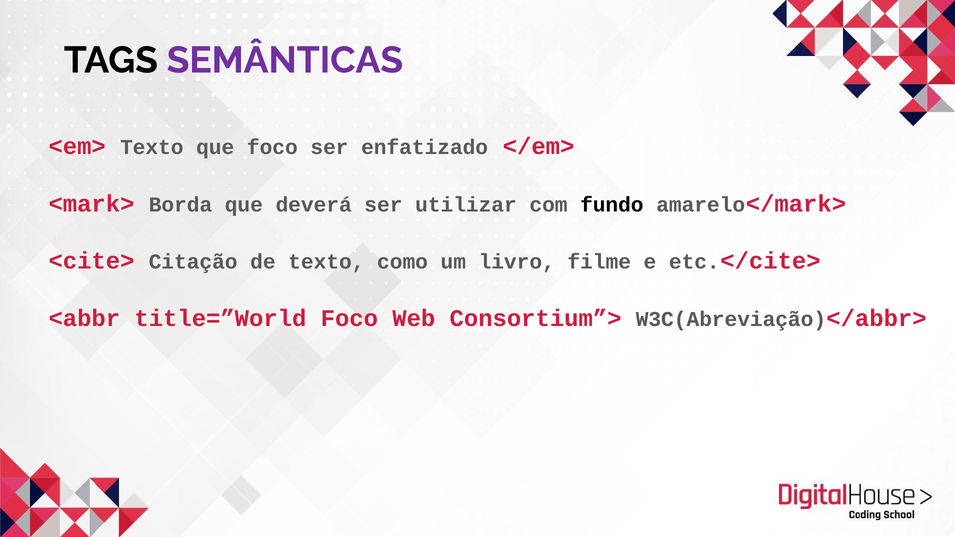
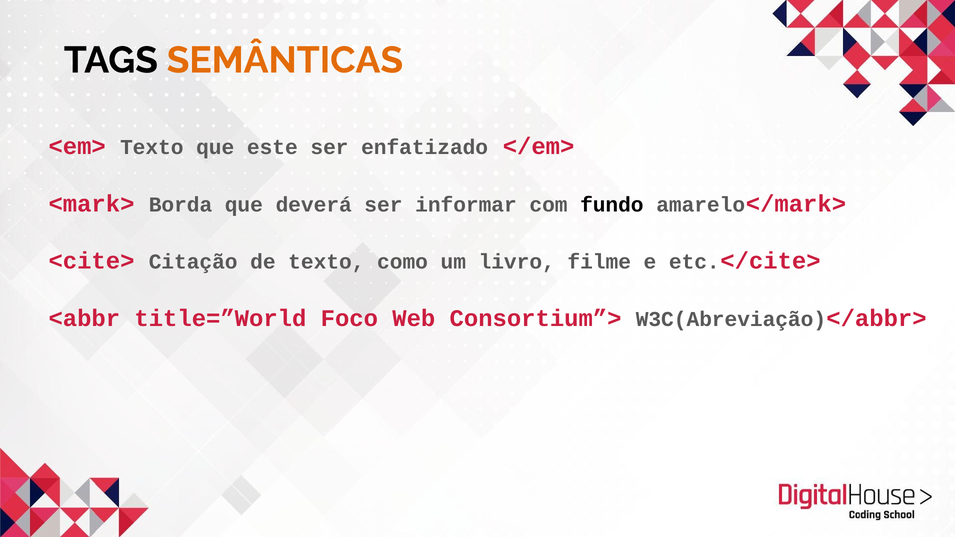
SEMÂNTICAS colour: purple -> orange
que foco: foco -> este
utilizar: utilizar -> informar
